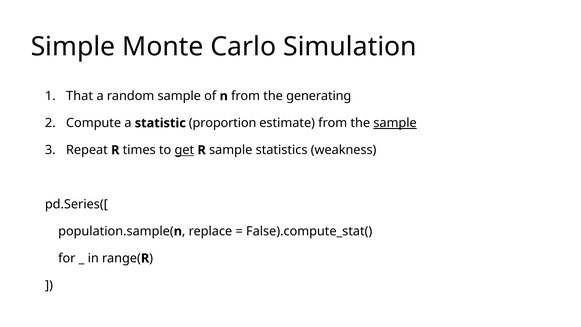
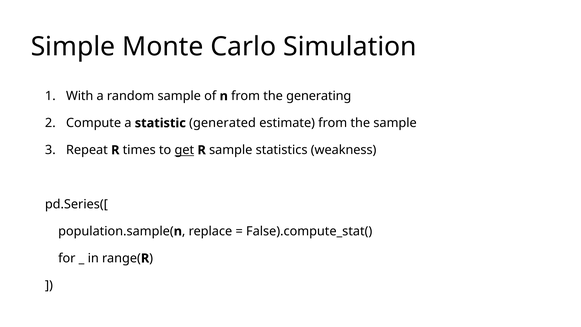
That: That -> With
proportion: proportion -> generated
sample at (395, 123) underline: present -> none
